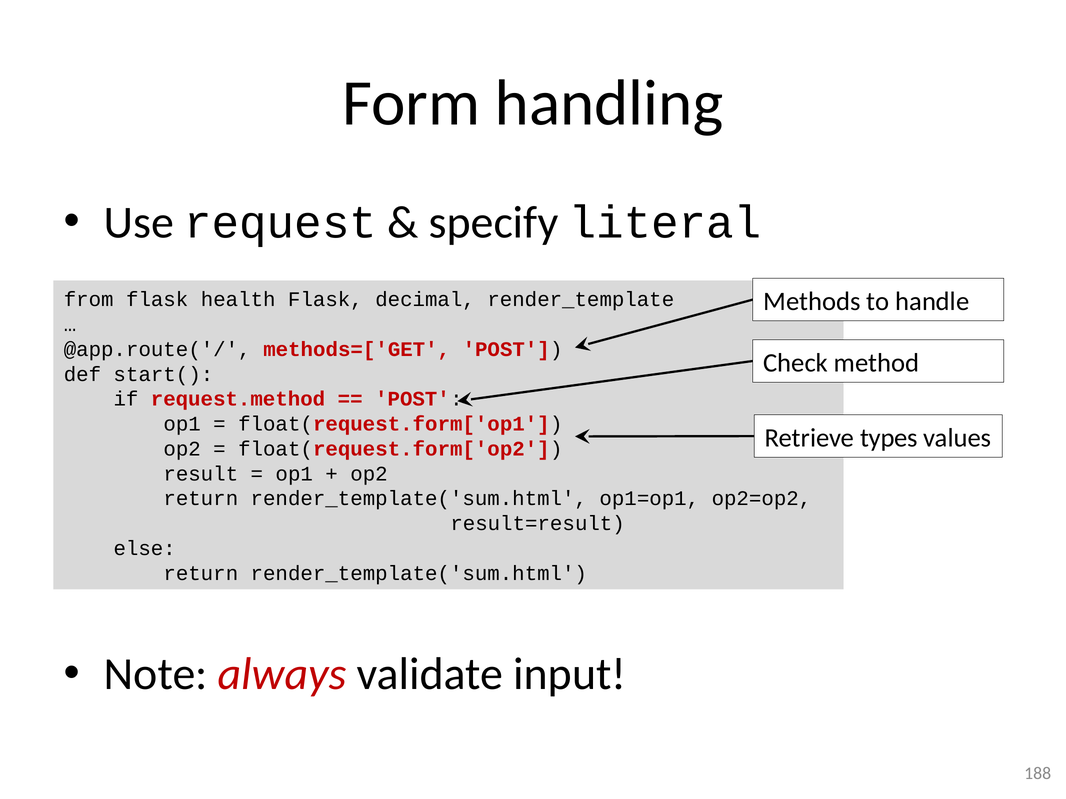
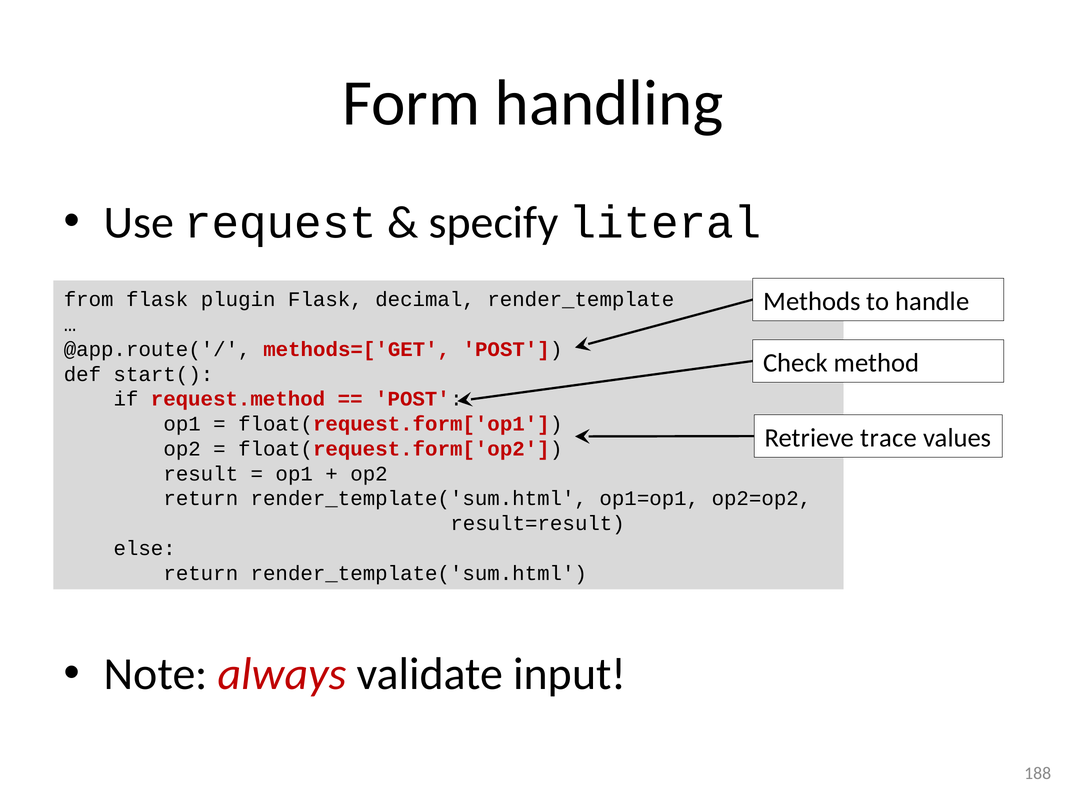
health: health -> plugin
types: types -> trace
